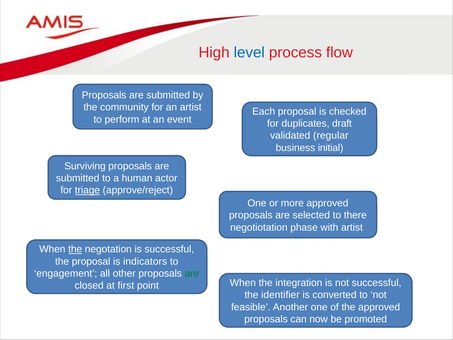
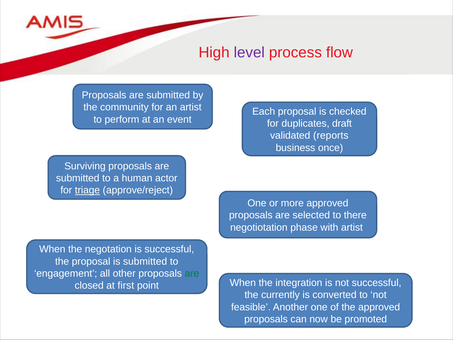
level colour: blue -> purple
regular: regular -> reports
initial: initial -> once
the at (75, 249) underline: present -> none
is indicators: indicators -> submitted
identifier: identifier -> currently
